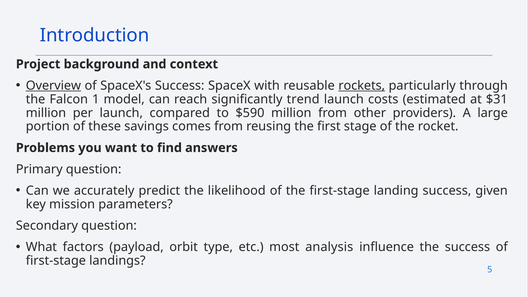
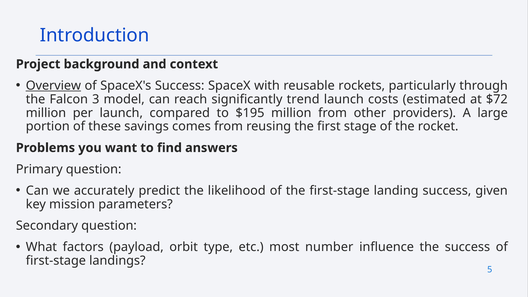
rockets underline: present -> none
1: 1 -> 3
$31: $31 -> $72
$590: $590 -> $195
analysis: analysis -> number
